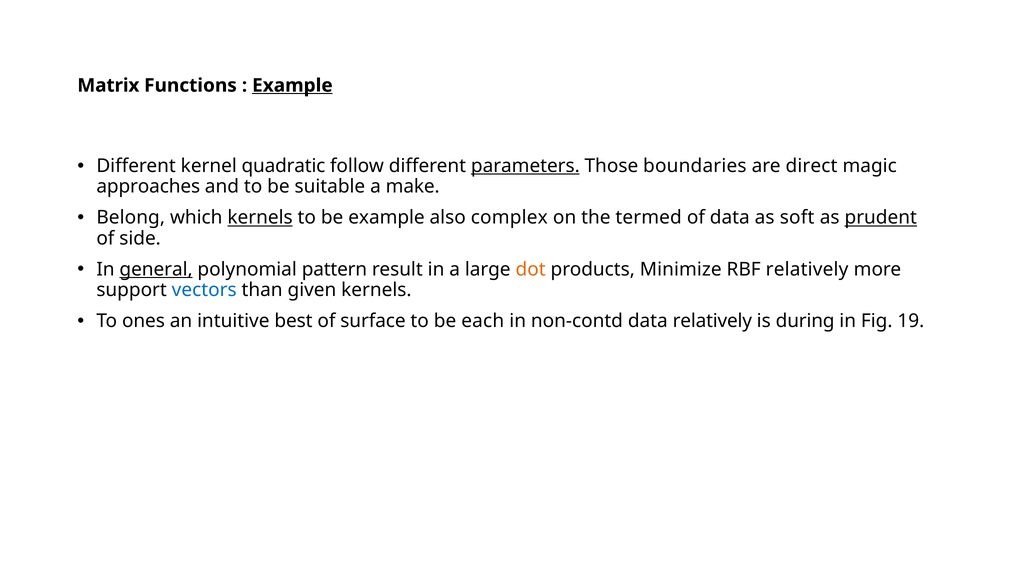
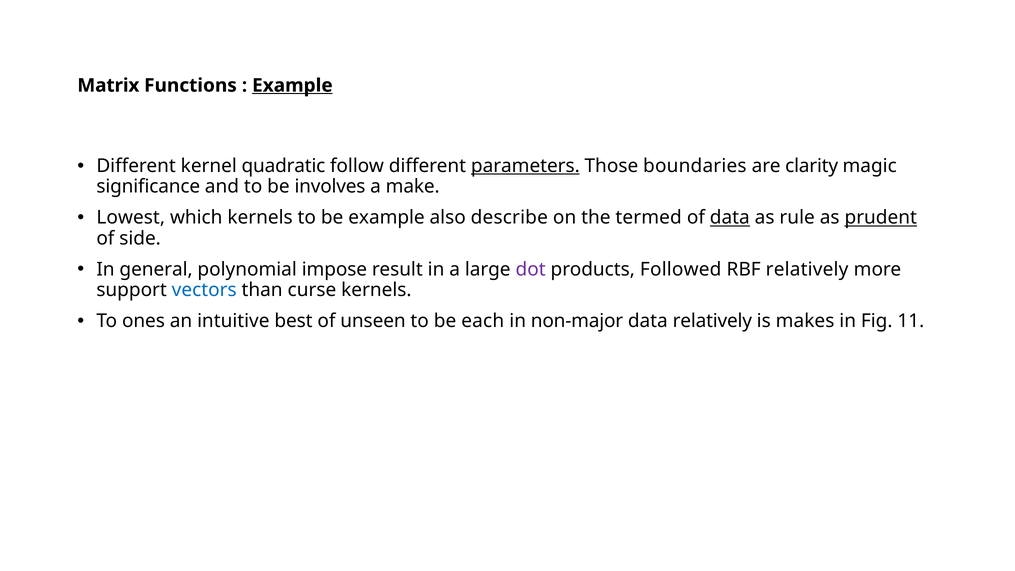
direct: direct -> clarity
approaches: approaches -> significance
suitable: suitable -> involves
Belong: Belong -> Lowest
kernels at (260, 218) underline: present -> none
complex: complex -> describe
data at (730, 218) underline: none -> present
soft: soft -> rule
general underline: present -> none
pattern: pattern -> impose
dot colour: orange -> purple
Minimize: Minimize -> Followed
given: given -> curse
surface: surface -> unseen
non-contd: non-contd -> non-major
during: during -> makes
19: 19 -> 11
